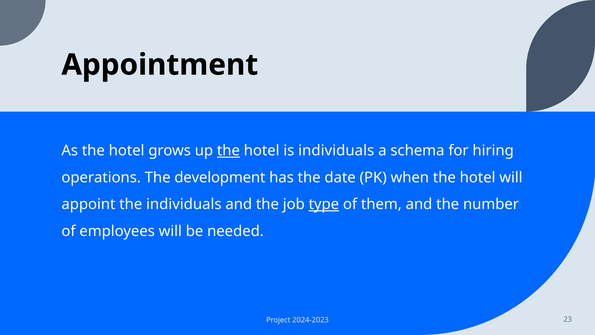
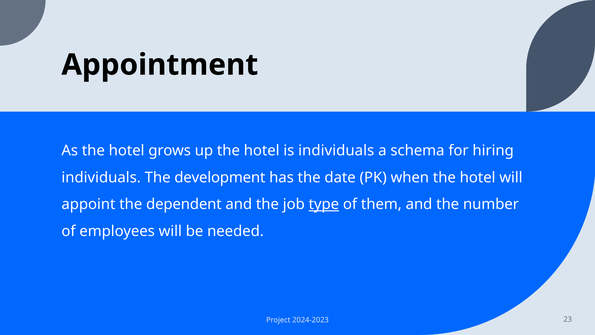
the at (228, 151) underline: present -> none
operations at (101, 177): operations -> individuals
the individuals: individuals -> dependent
